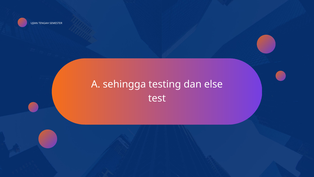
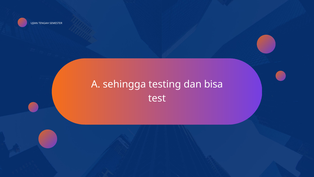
else: else -> bisa
